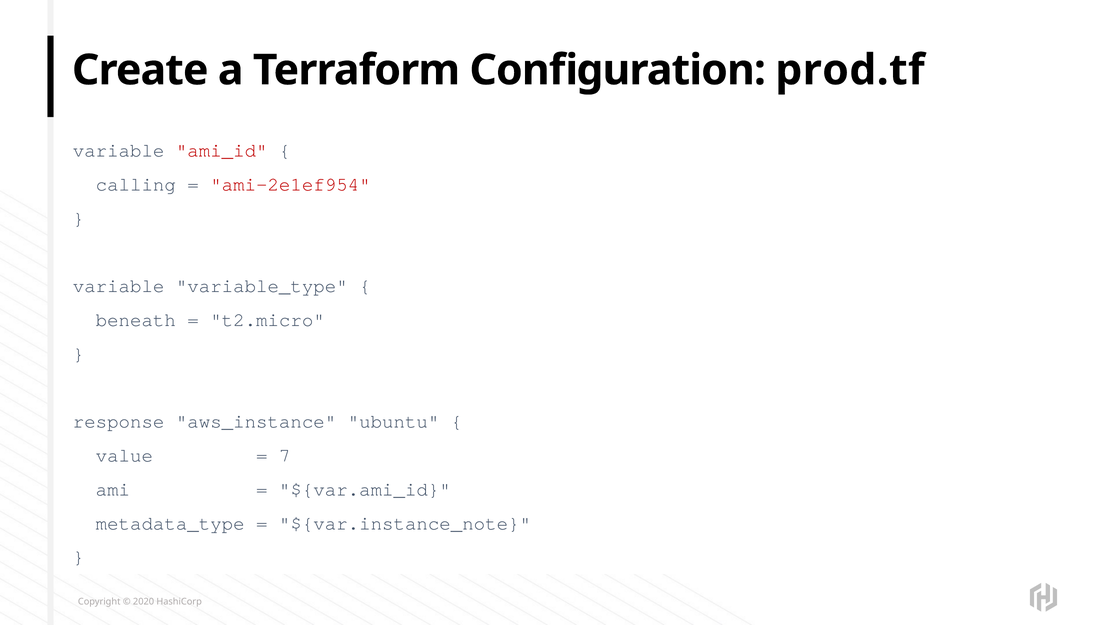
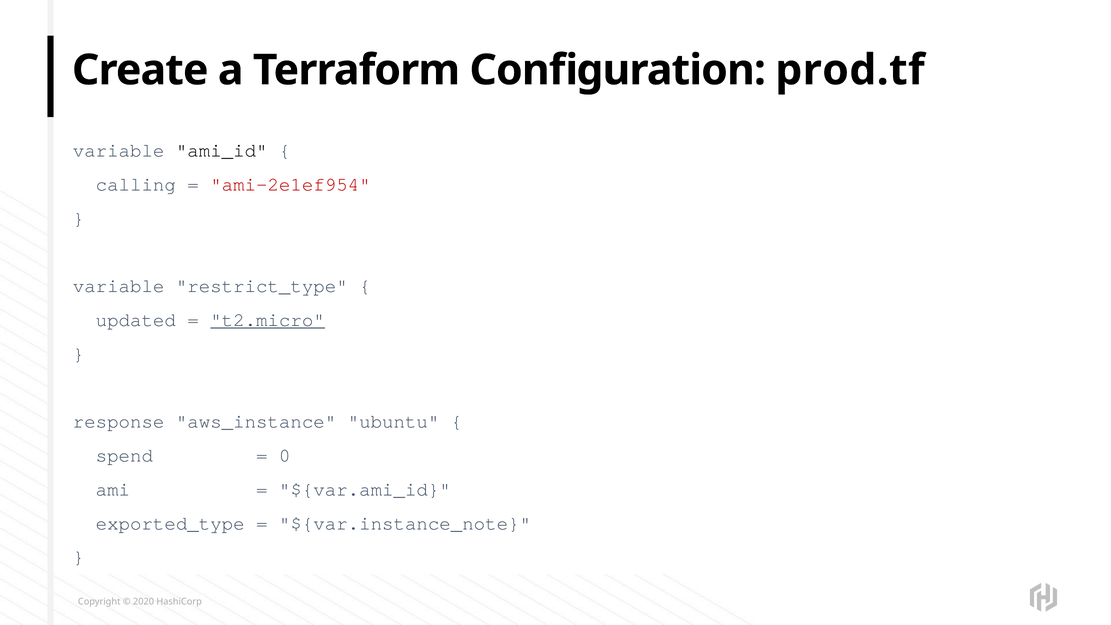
ami_id colour: red -> black
variable_type: variable_type -> restrict_type
beneath: beneath -> updated
t2.micro underline: none -> present
value: value -> spend
7: 7 -> 0
metadata_type: metadata_type -> exported_type
